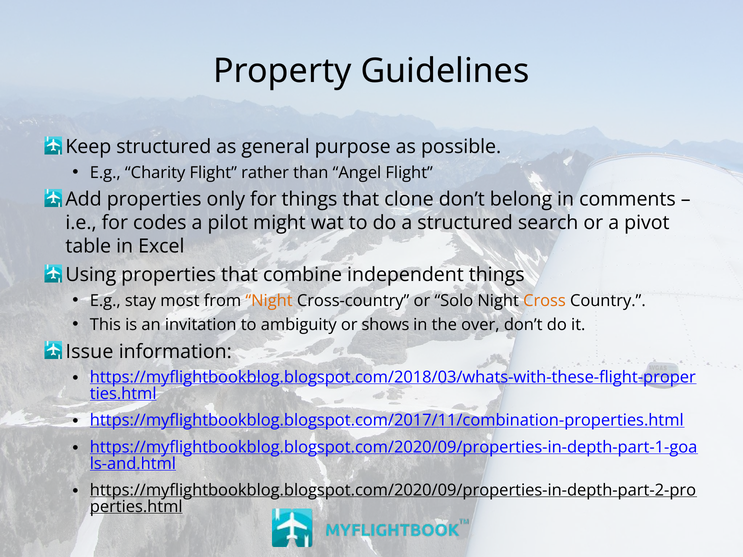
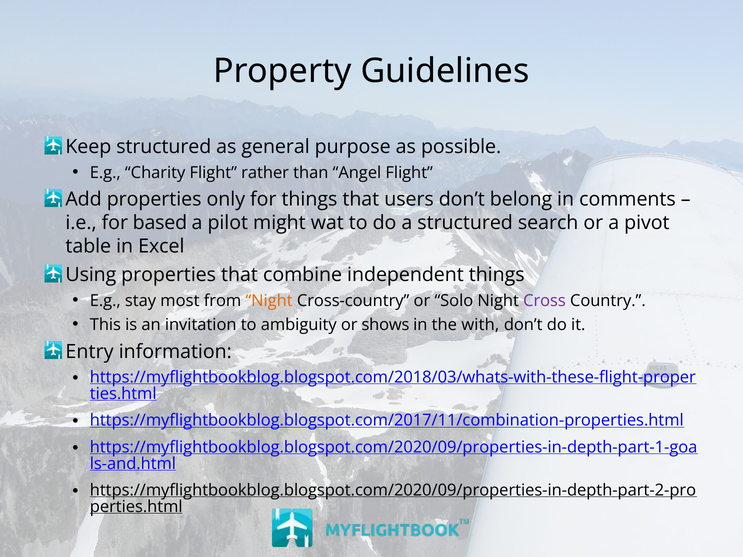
clone: clone -> users
codes: codes -> based
Cross colour: orange -> purple
over: over -> with
Issue: Issue -> Entry
